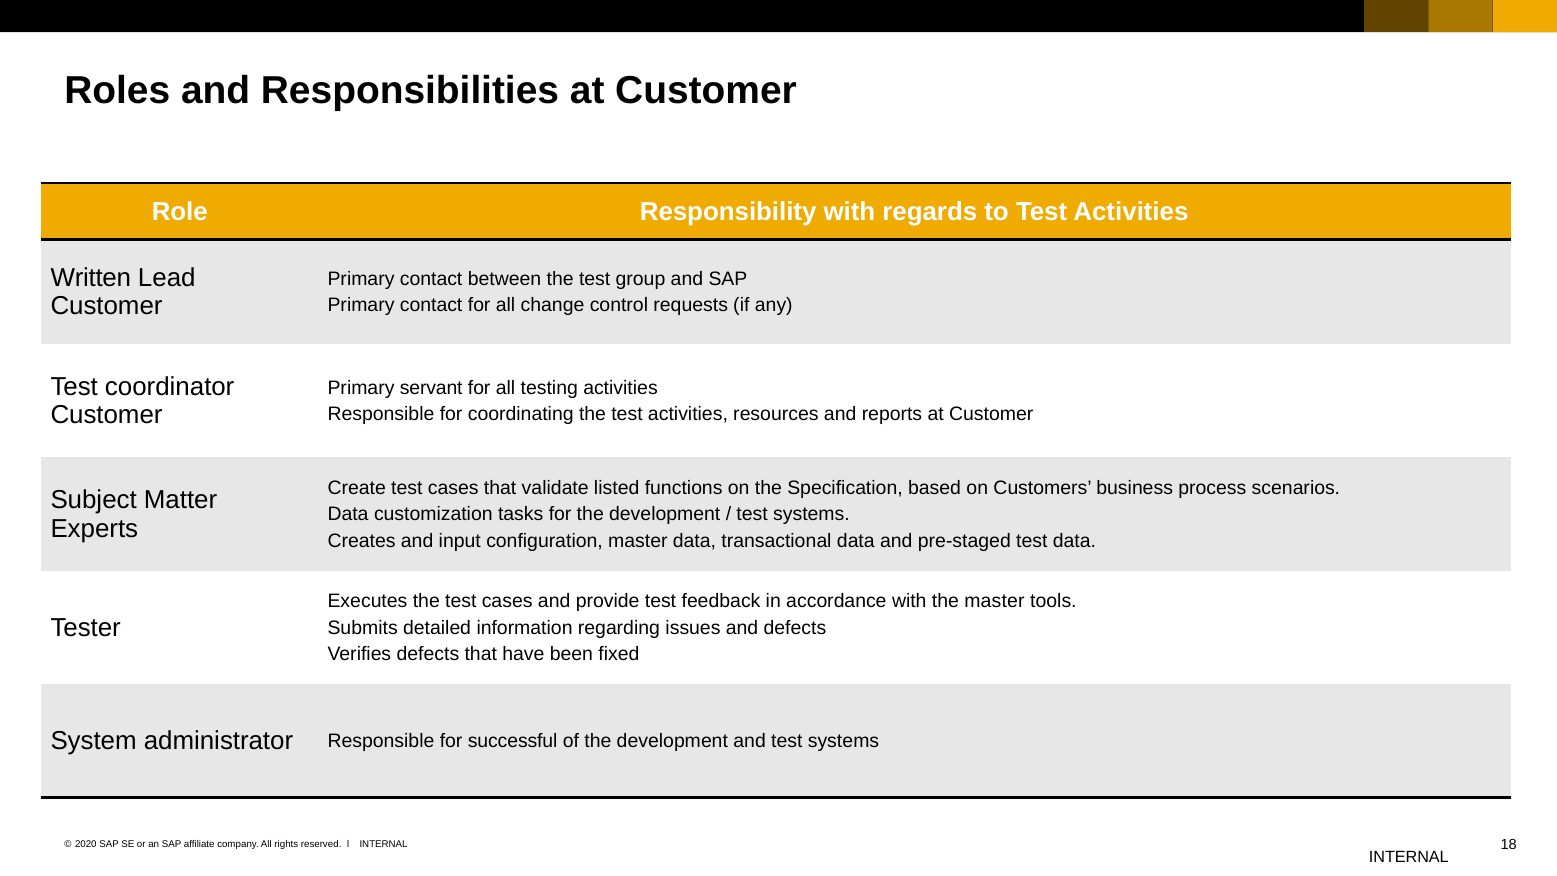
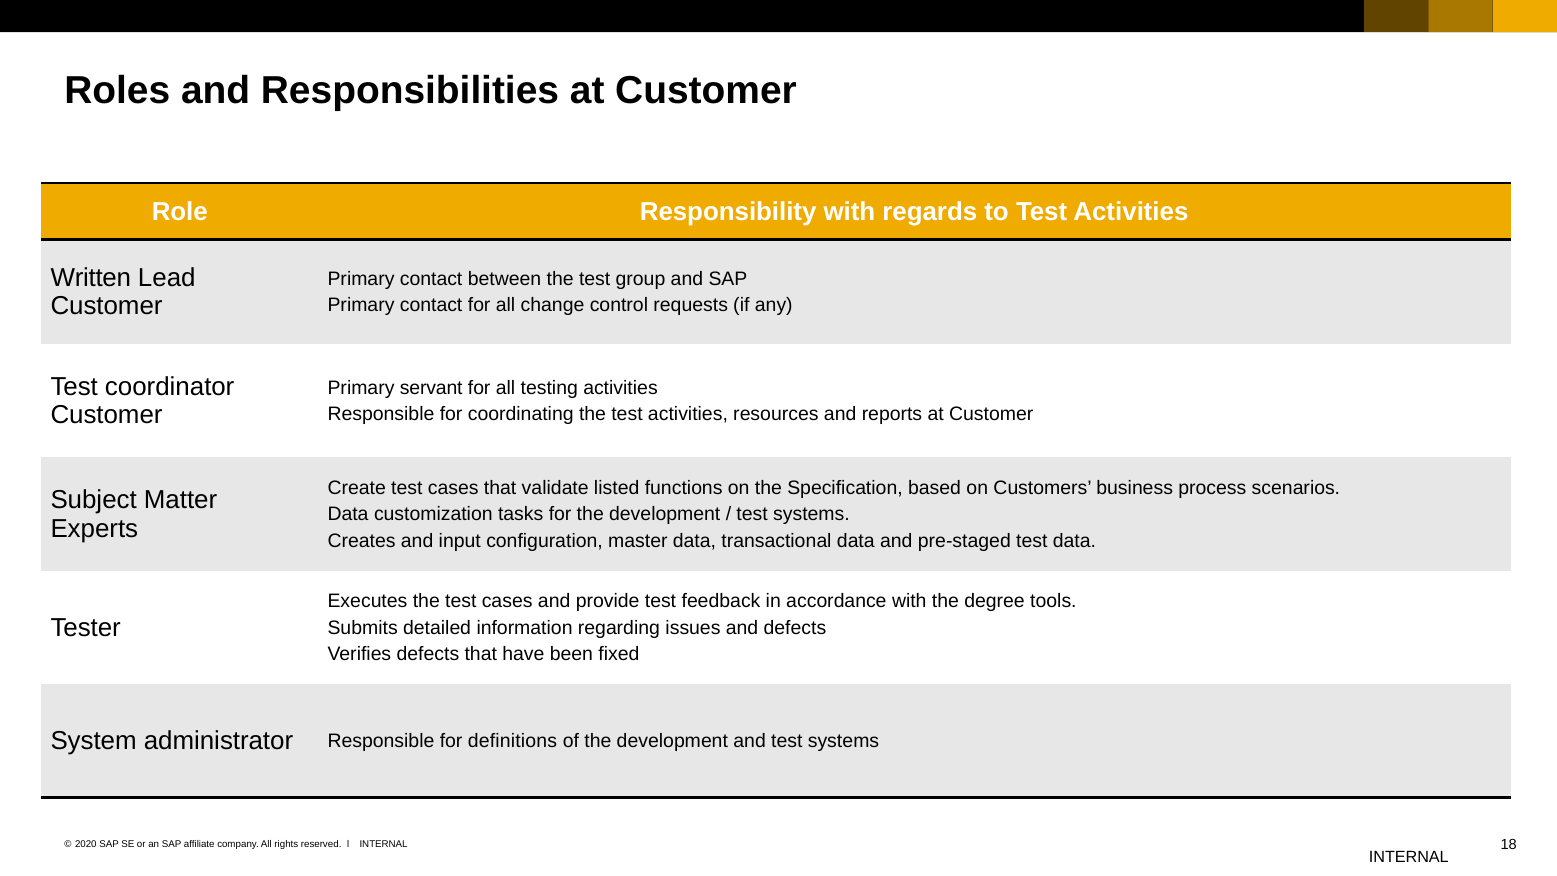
the master: master -> degree
successful: successful -> definitions
